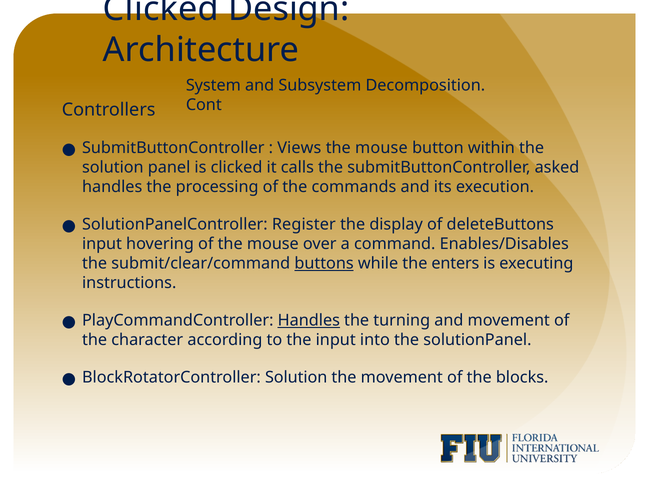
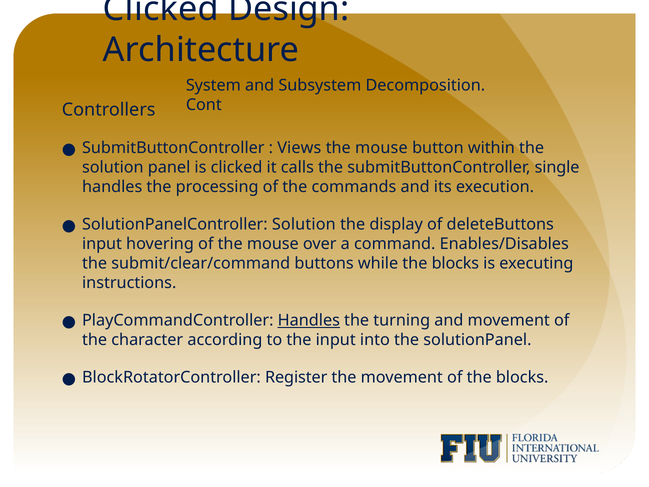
asked: asked -> single
SolutionPanelController Register: Register -> Solution
buttons underline: present -> none
while the enters: enters -> blocks
BlockRotatorController Solution: Solution -> Register
